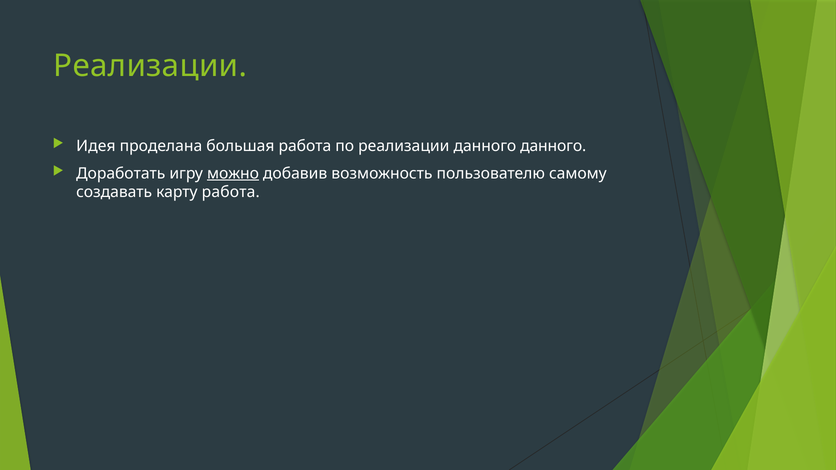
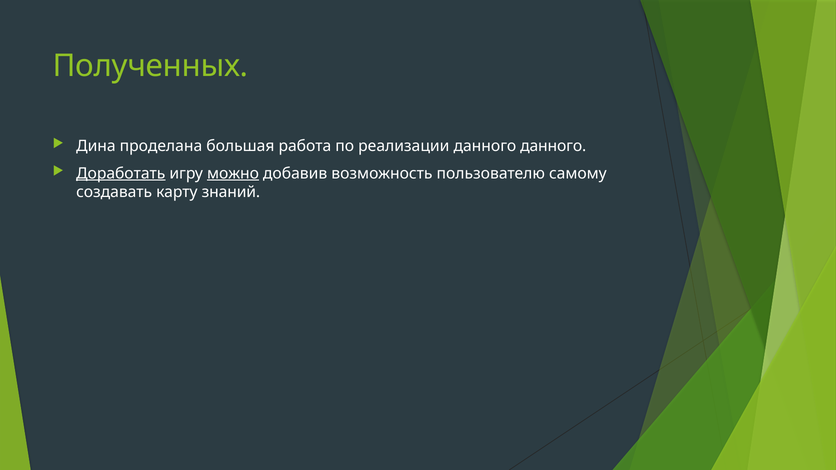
Реализации at (150, 66): Реализации -> Полученных
Идея: Идея -> Дина
Доработать underline: none -> present
карту работа: работа -> знаний
